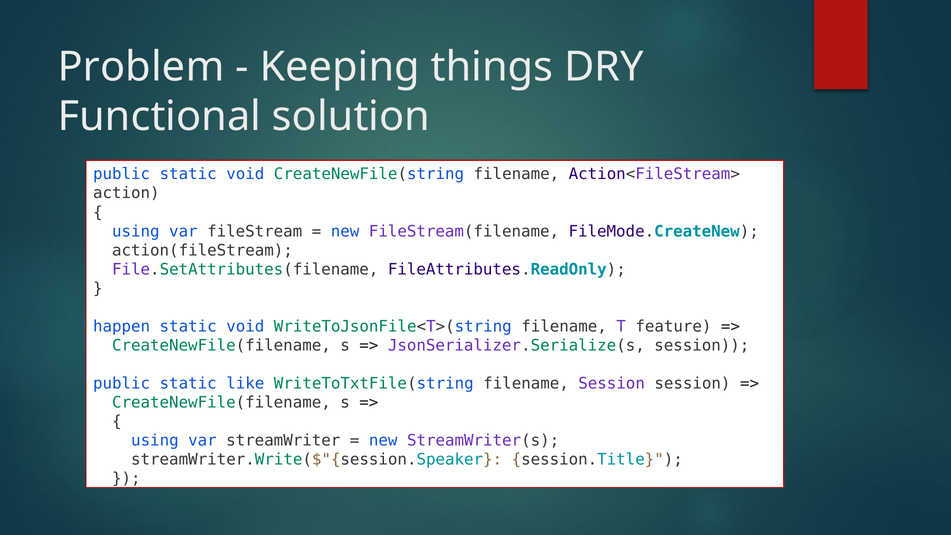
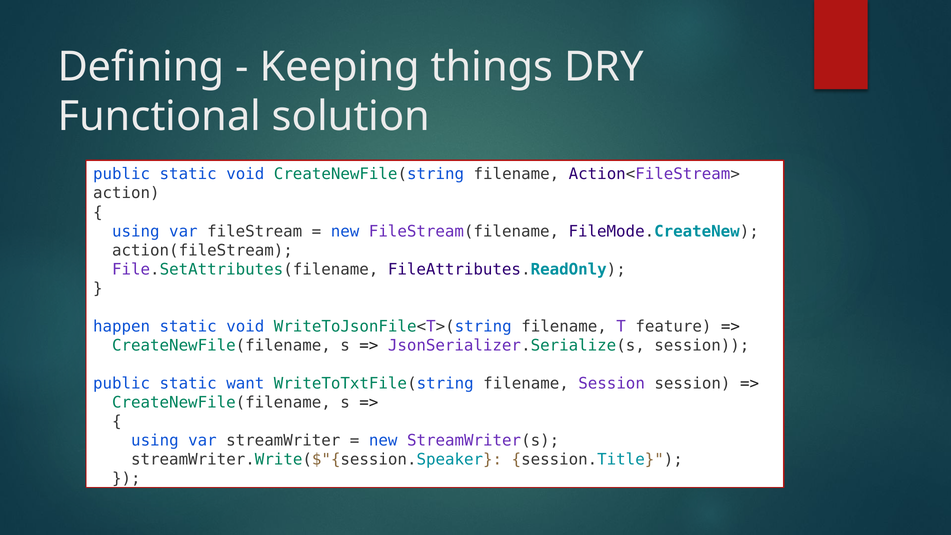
Problem: Problem -> Defining
like: like -> want
